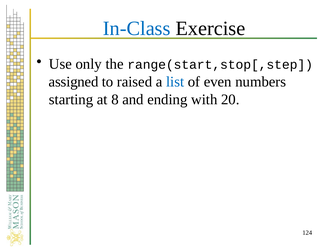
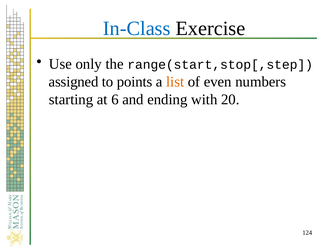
raised: raised -> points
list colour: blue -> orange
8: 8 -> 6
